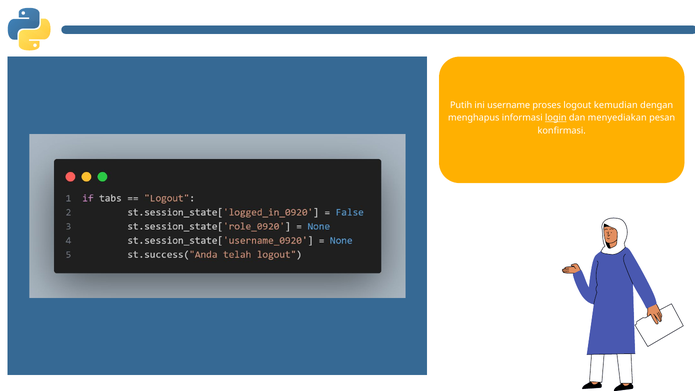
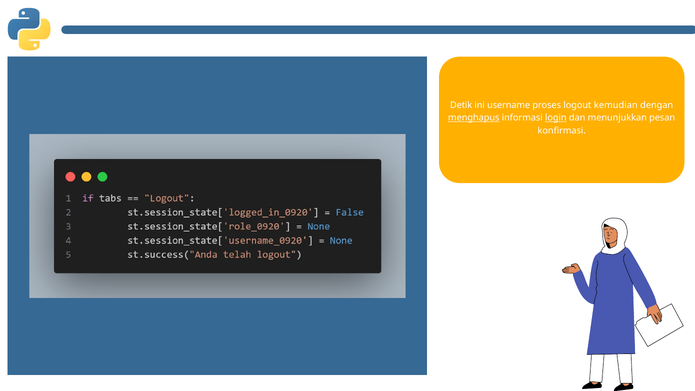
Putih: Putih -> Detik
menghapus underline: none -> present
menyediakan: menyediakan -> menunjukkan
